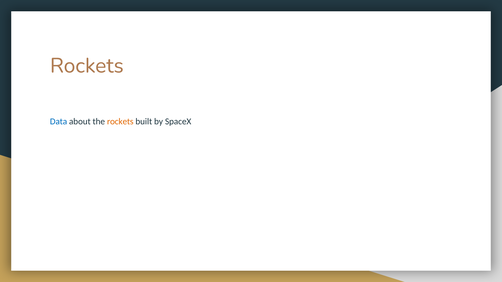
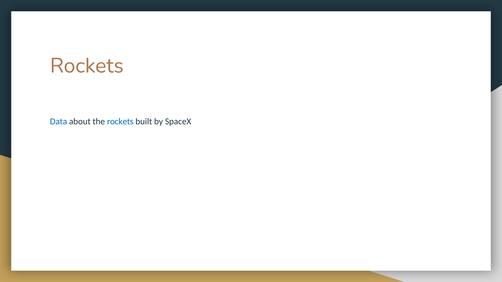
rockets at (120, 122) colour: orange -> blue
